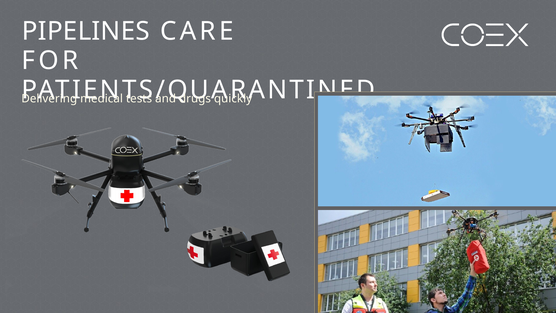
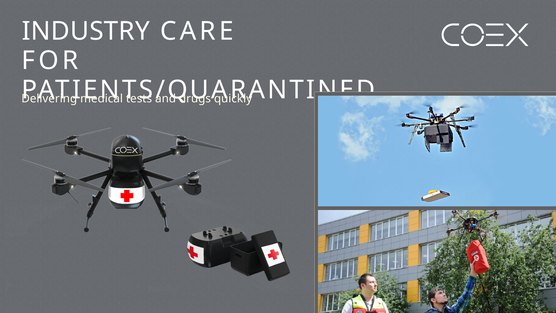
PIPELINES: PIPELINES -> INDUSTRY
